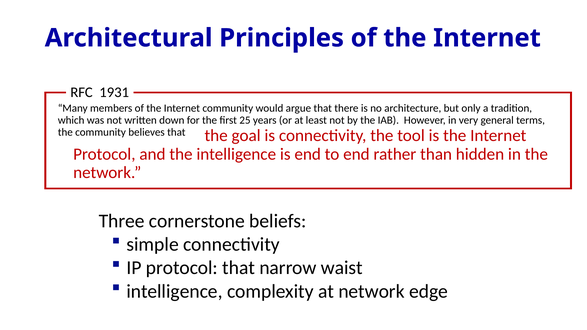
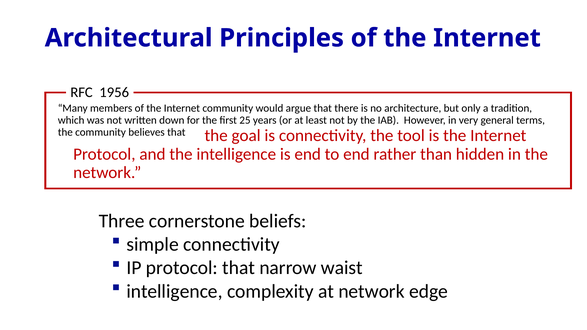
1931: 1931 -> 1956
